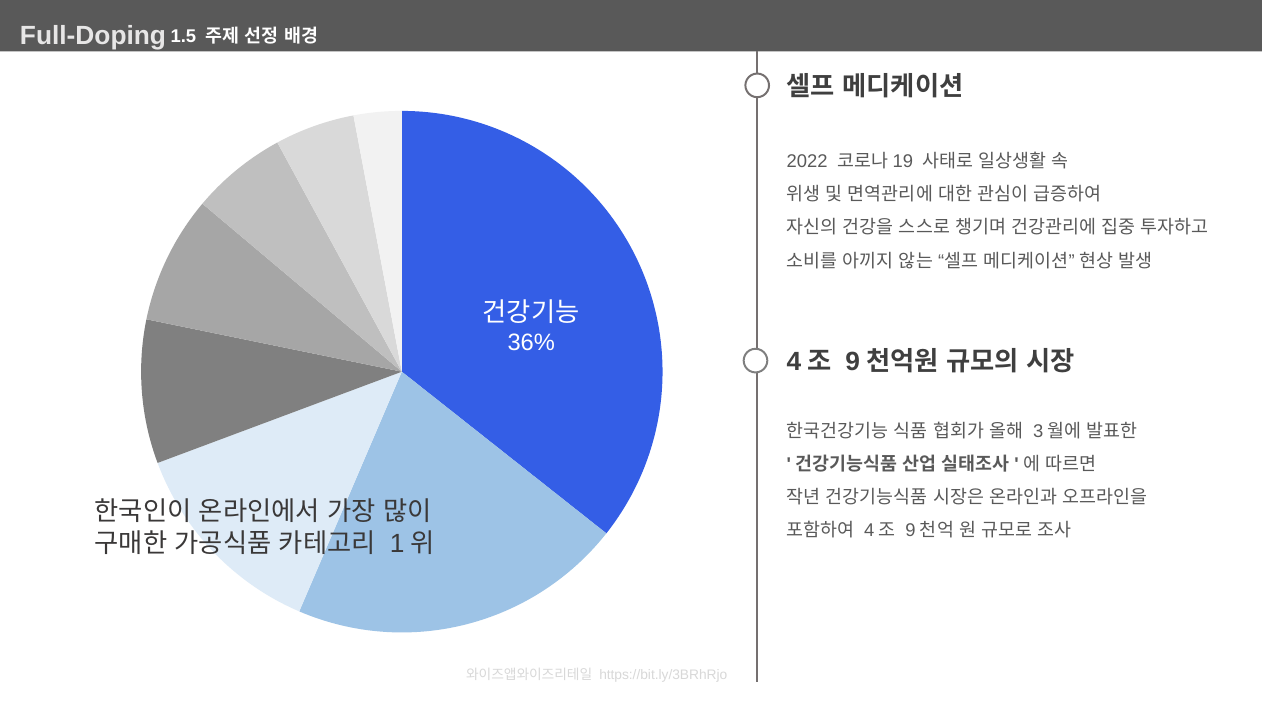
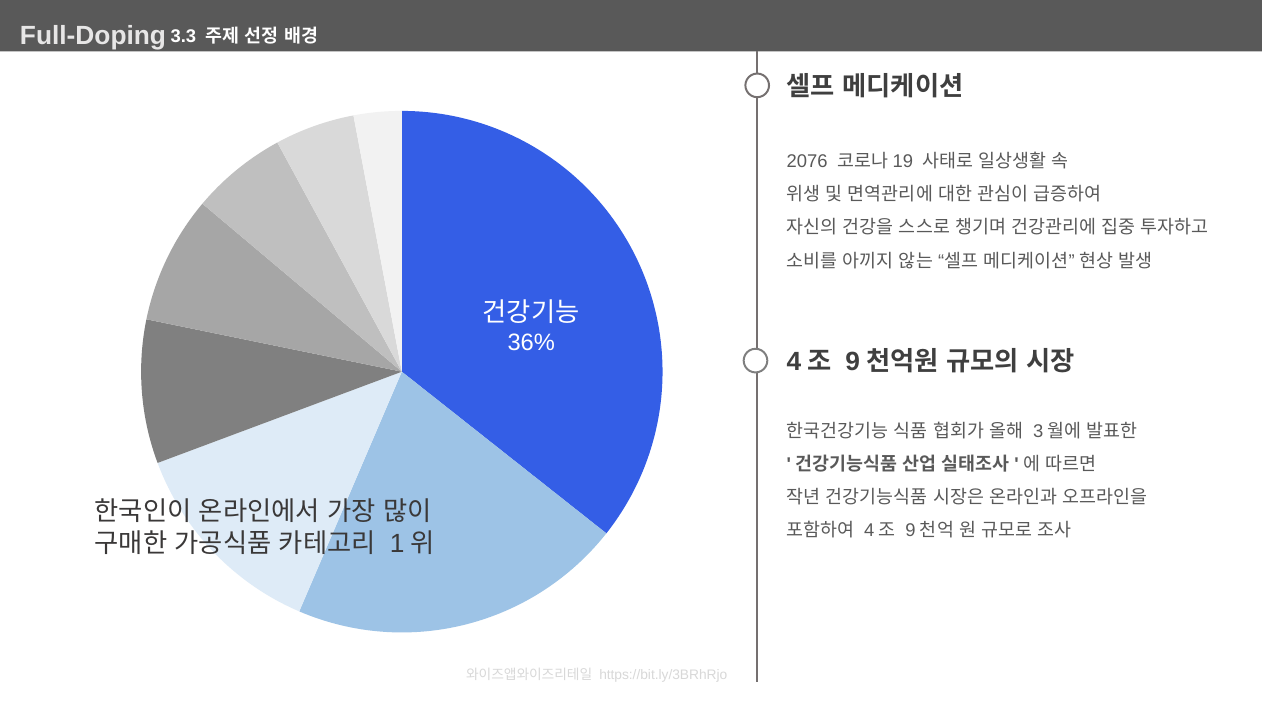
1.5: 1.5 -> 3.3
2022: 2022 -> 2076
